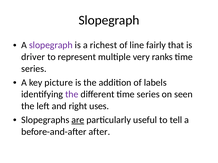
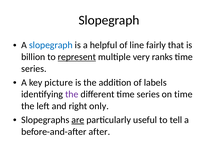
slopegraph at (51, 45) colour: purple -> blue
richest: richest -> helpful
driver: driver -> billion
represent underline: none -> present
on seen: seen -> time
uses: uses -> only
